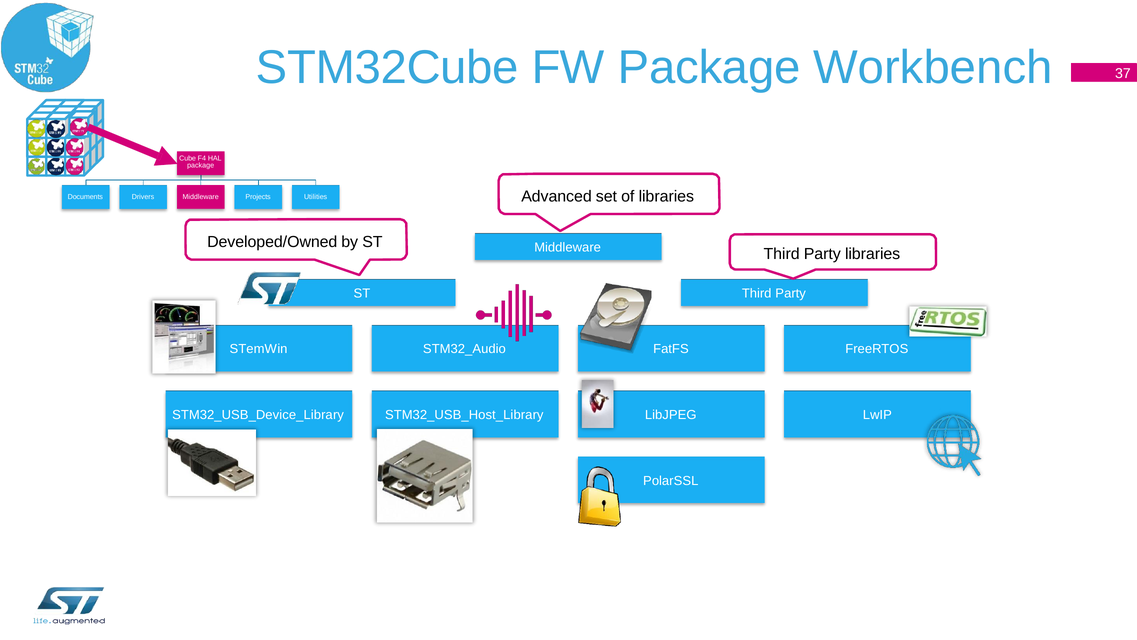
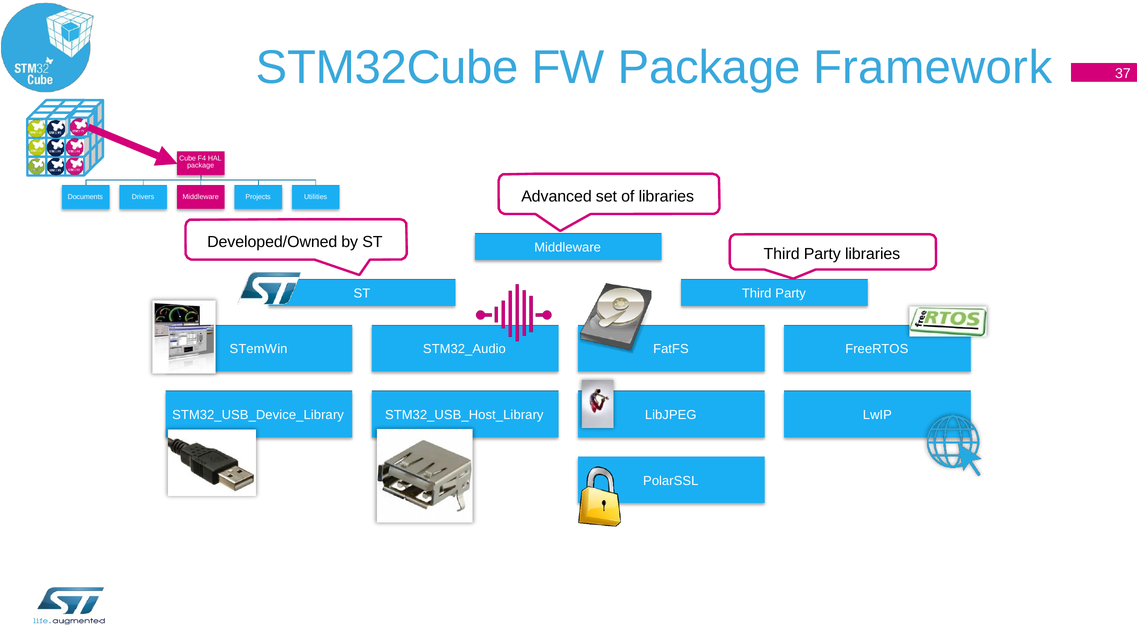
Workbench: Workbench -> Framework
